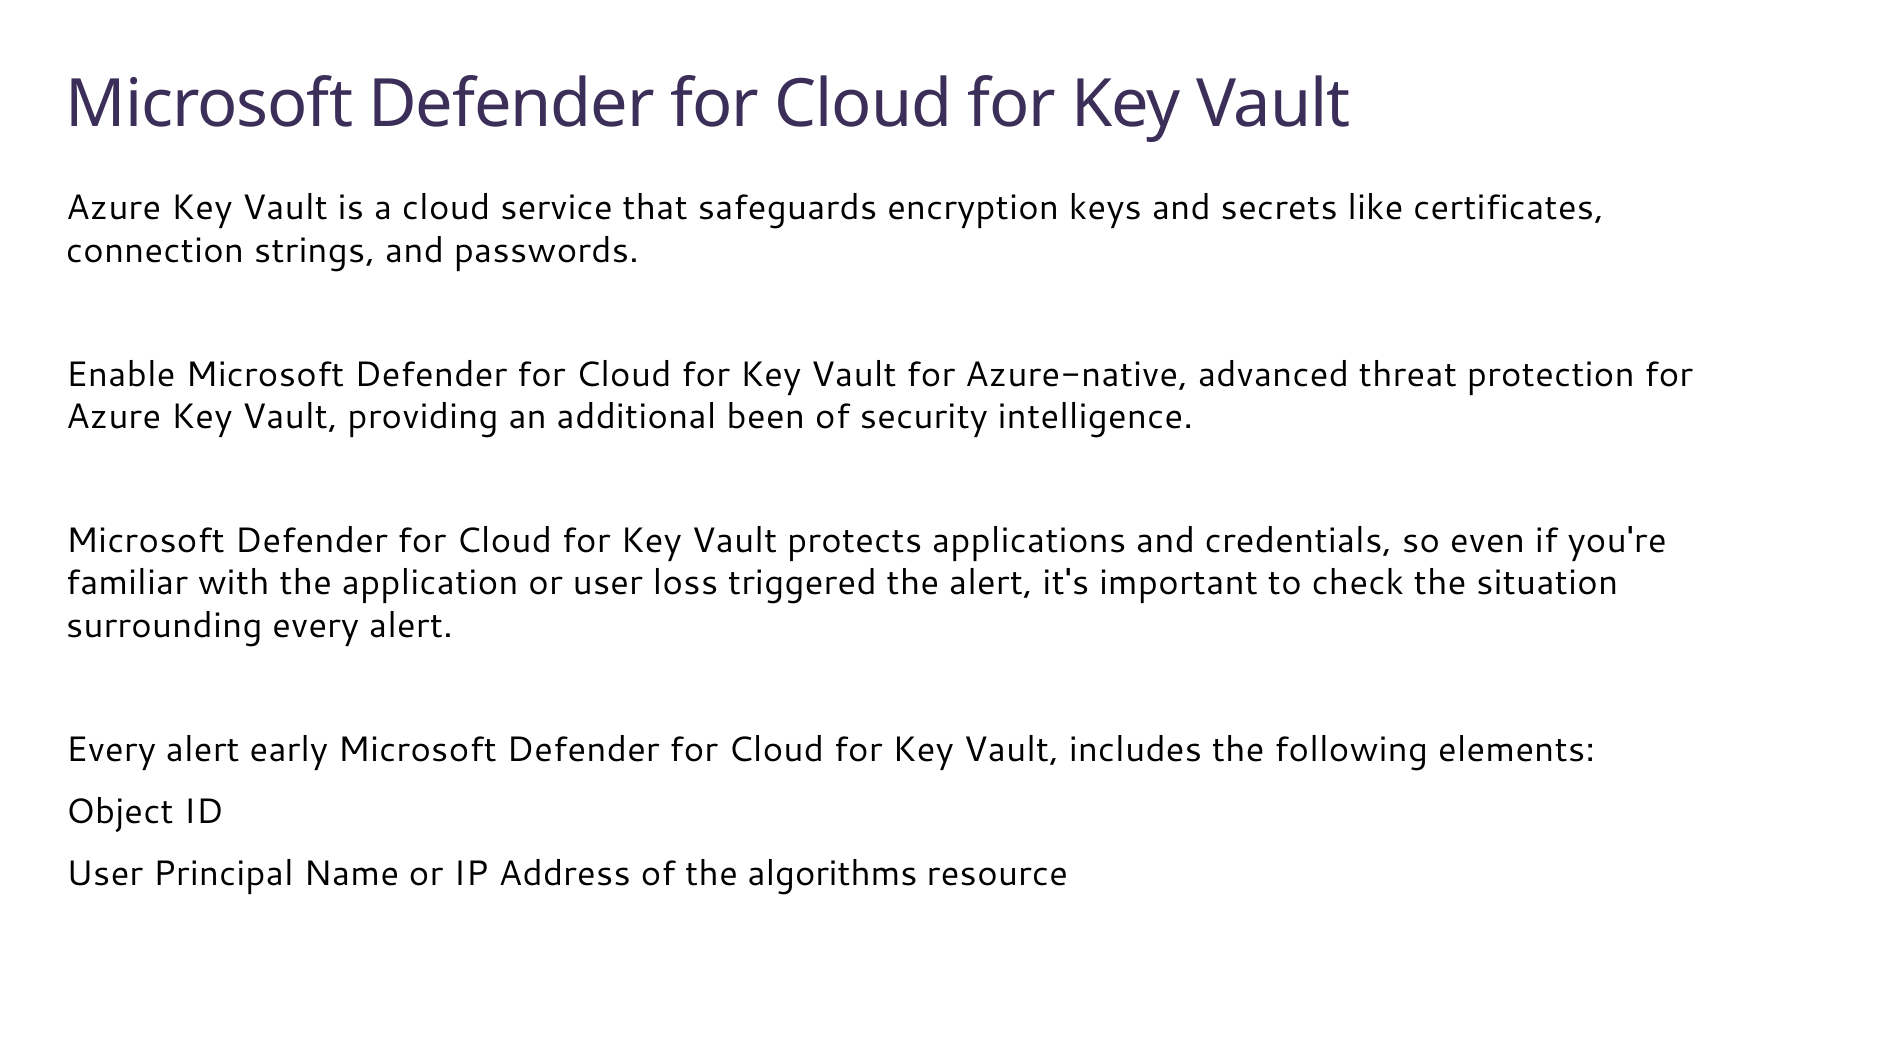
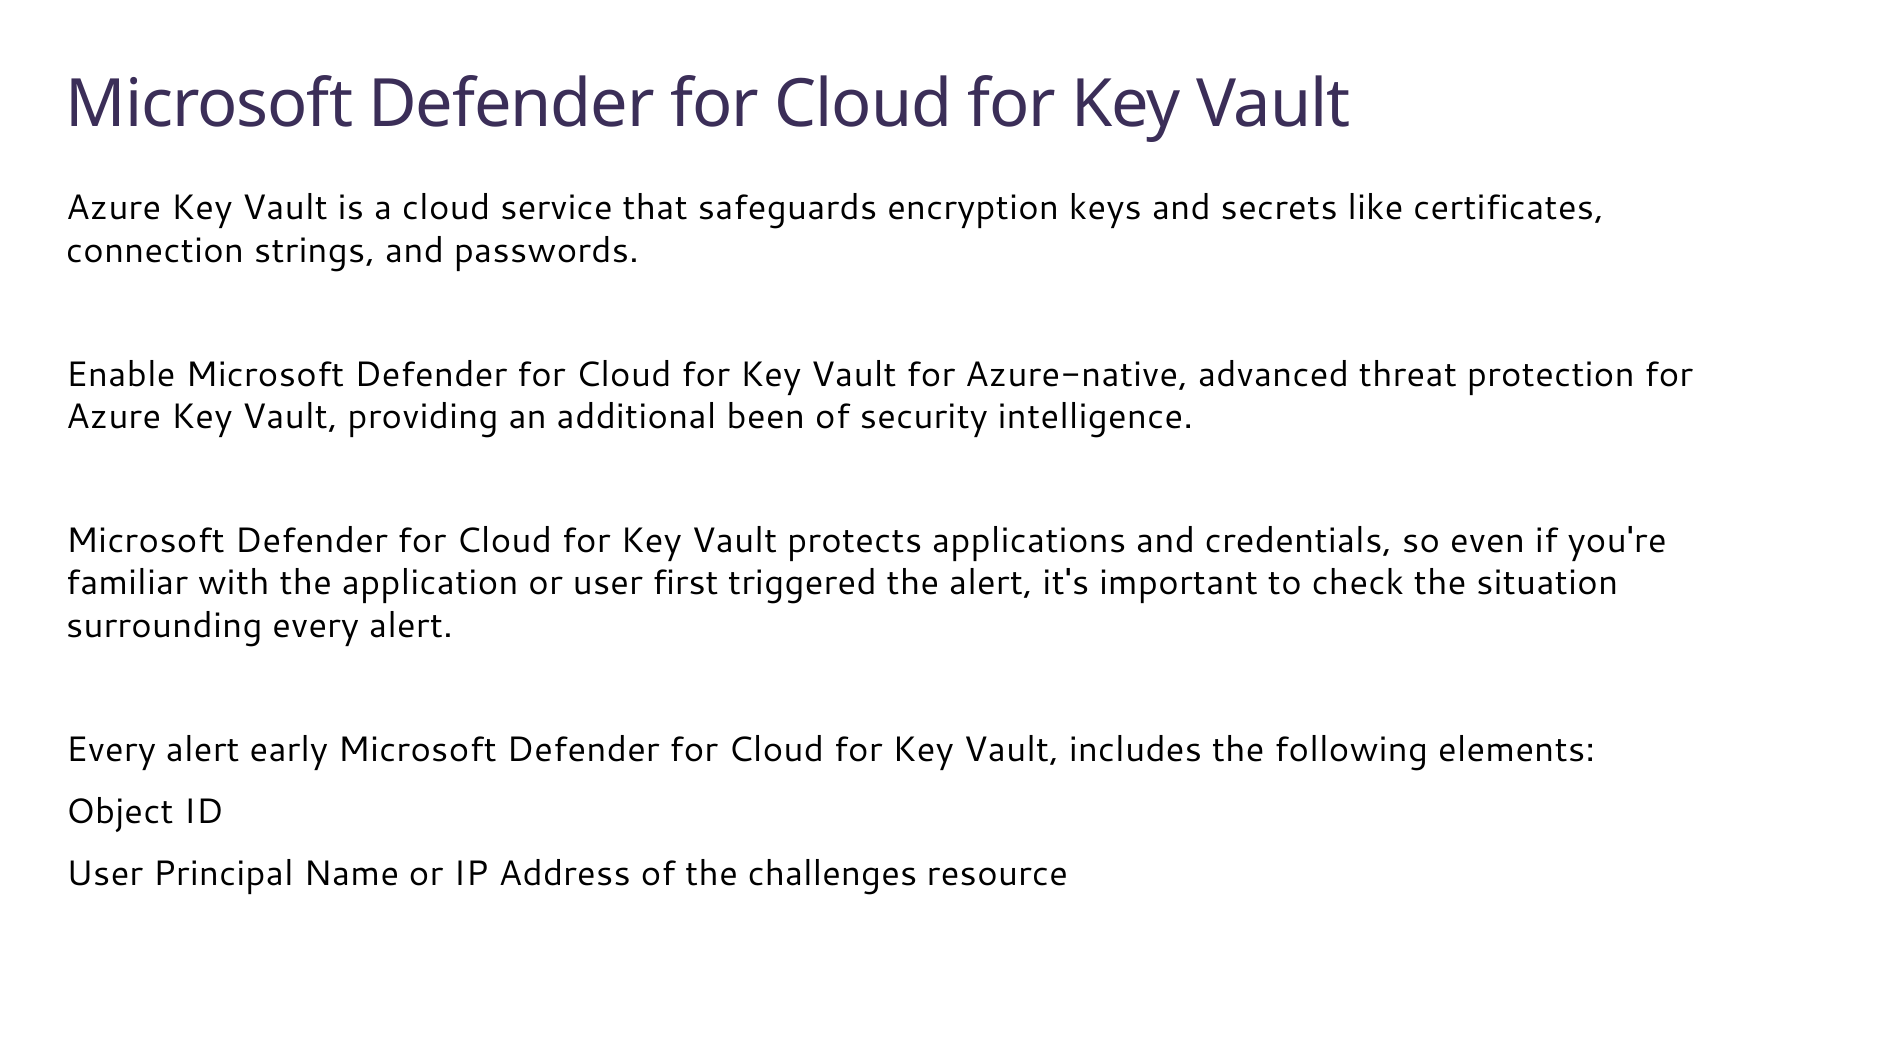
loss: loss -> first
algorithms: algorithms -> challenges
